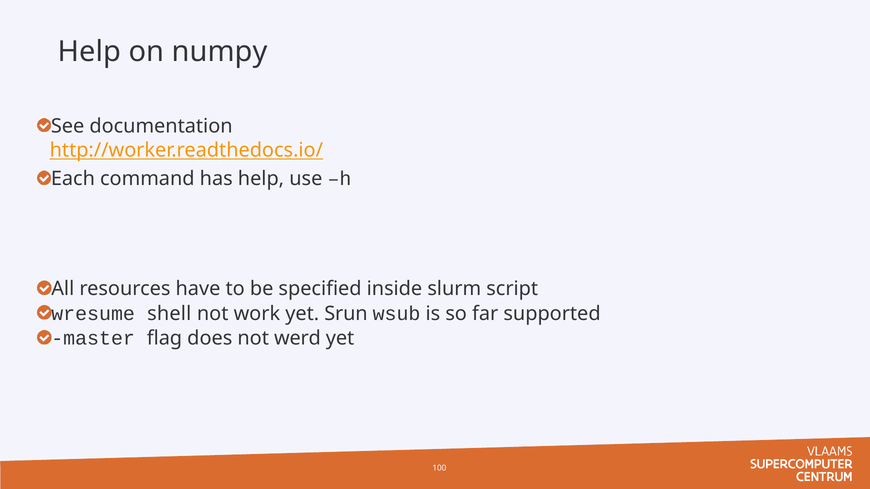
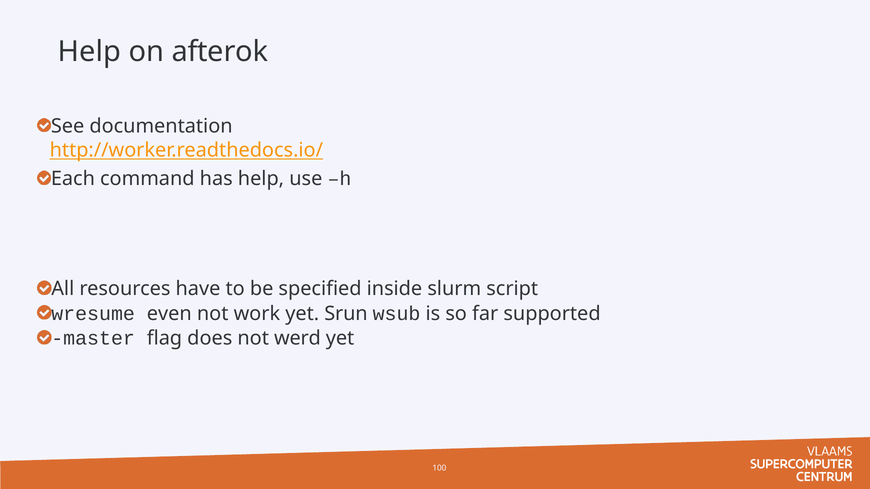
numpy: numpy -> afterok
shell: shell -> even
